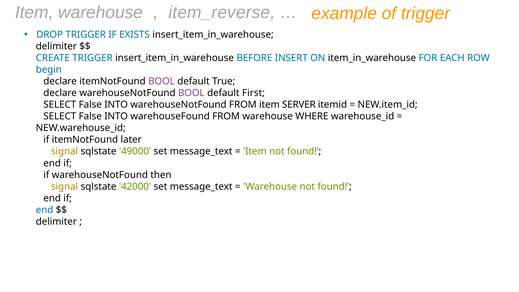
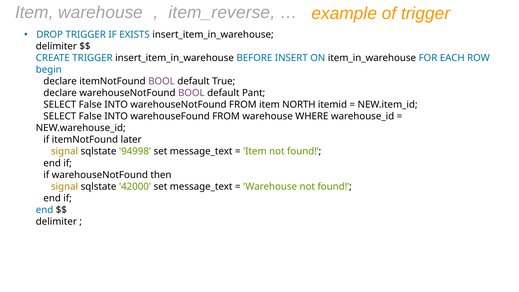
First: First -> Pant
SERVER: SERVER -> NORTH
49000: 49000 -> 94998
